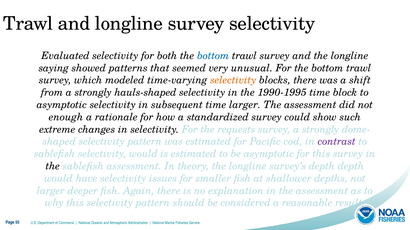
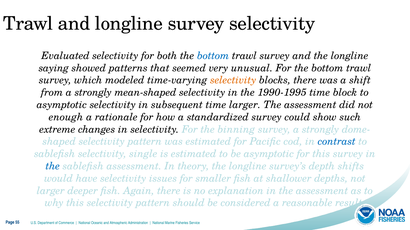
hauls-shaped: hauls-shaped -> mean-shaped
requests: requests -> binning
contrast colour: purple -> blue
selectivity would: would -> single
the at (53, 167) colour: black -> blue
depth depth: depth -> shifts
